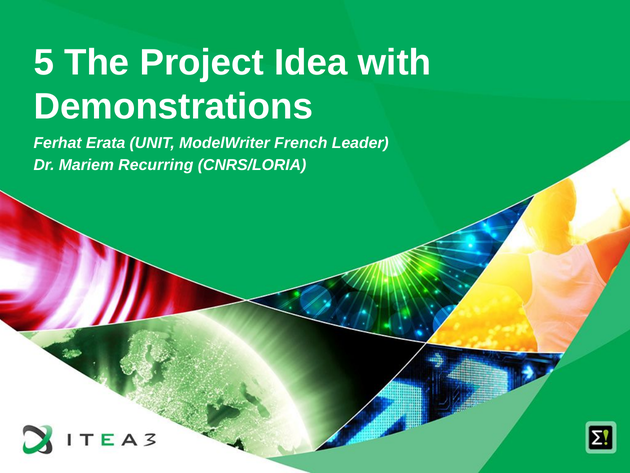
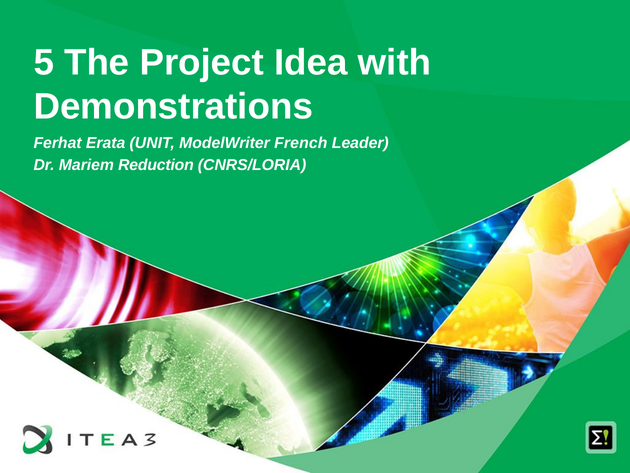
Recurring: Recurring -> Reduction
